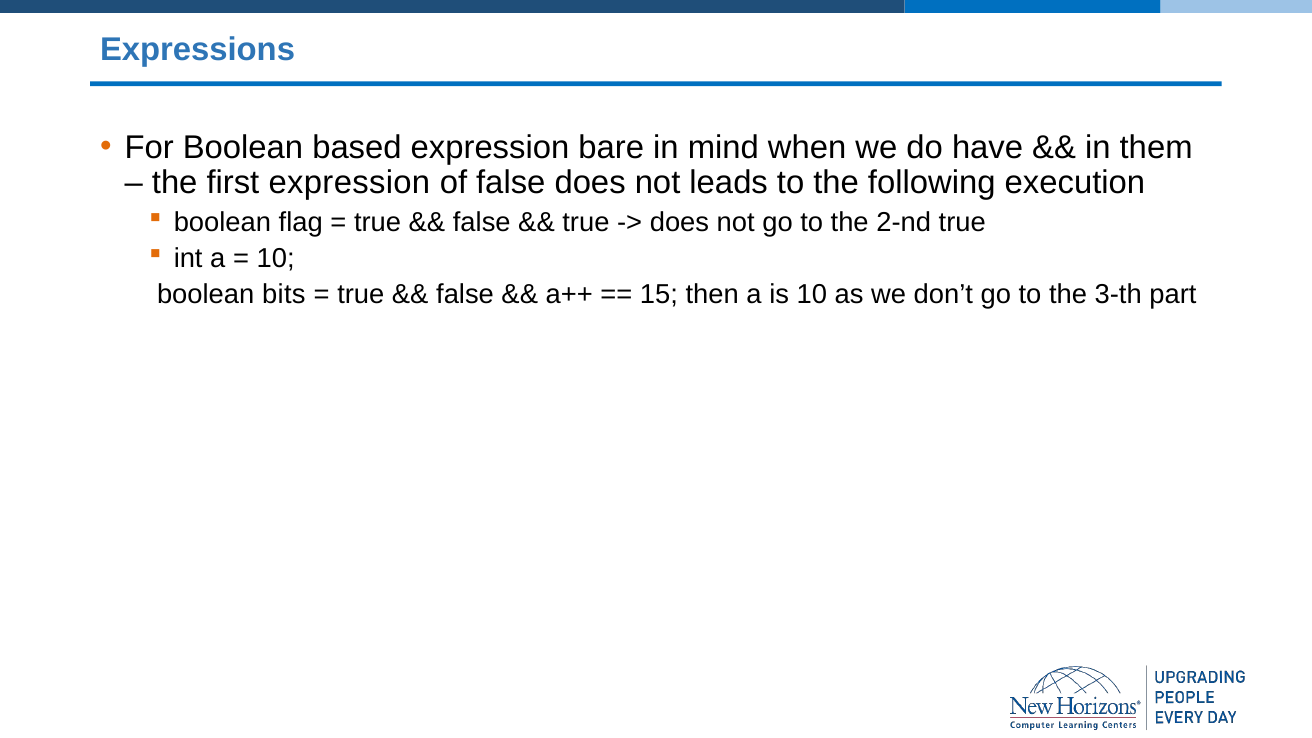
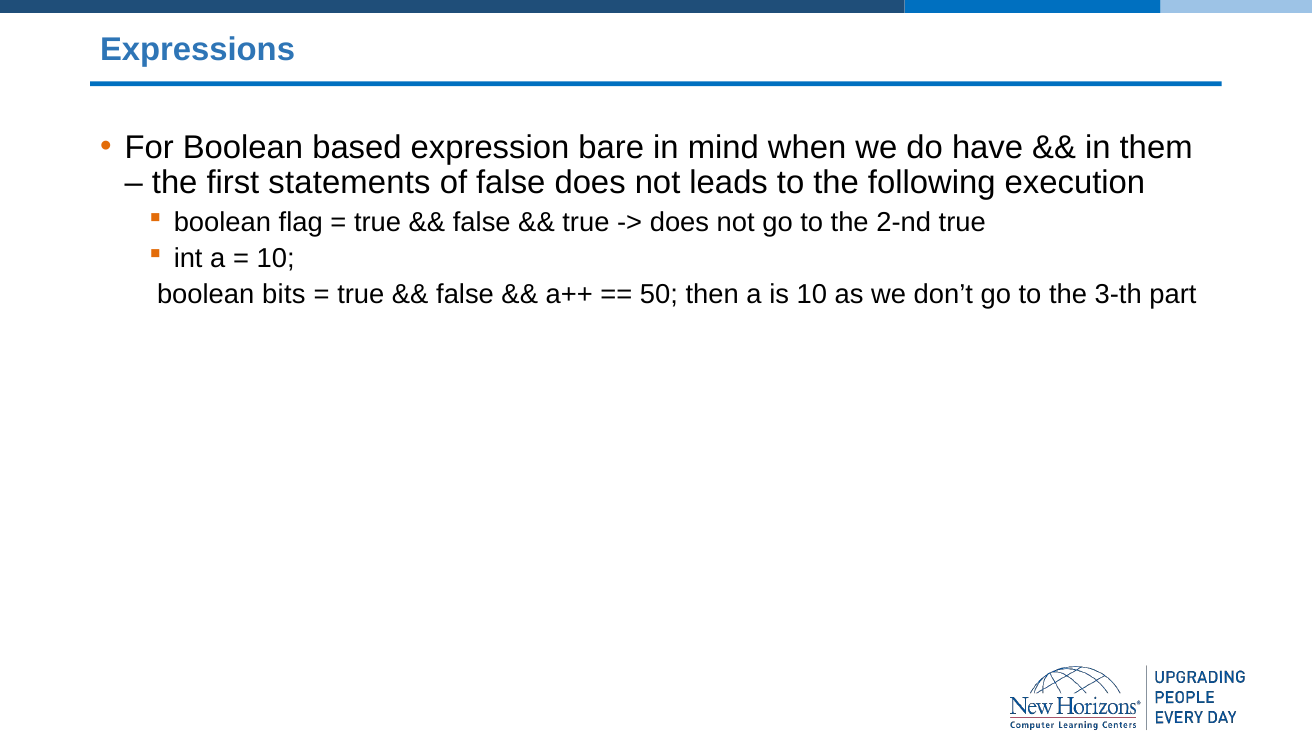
first expression: expression -> statements
15: 15 -> 50
